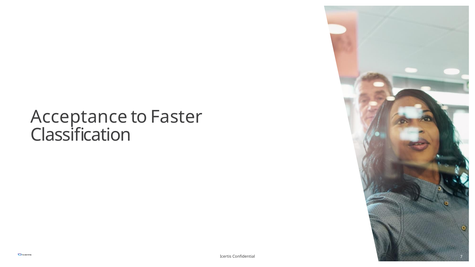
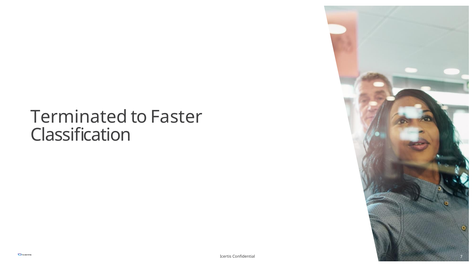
Acceptance: Acceptance -> Terminated
